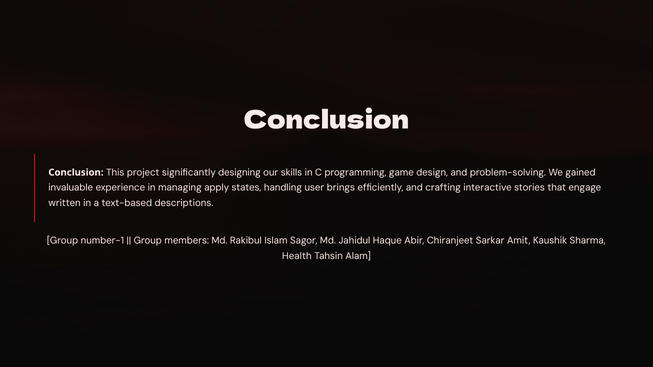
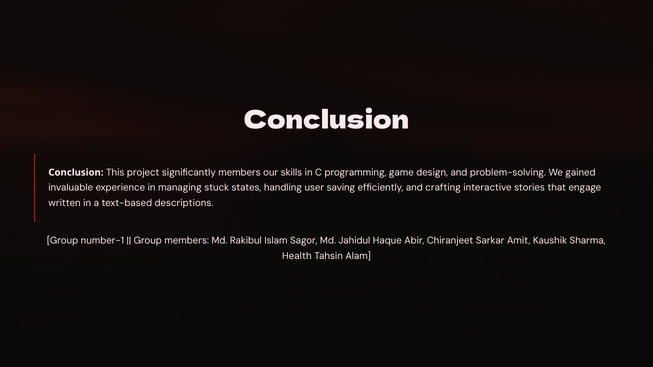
significantly designing: designing -> members
apply: apply -> stuck
brings: brings -> saving
